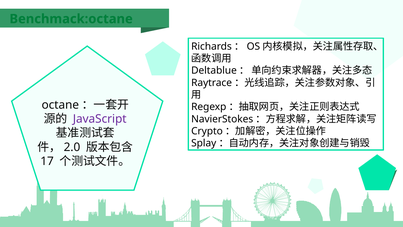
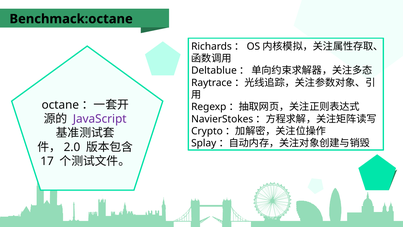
Benchmack:octane colour: green -> black
